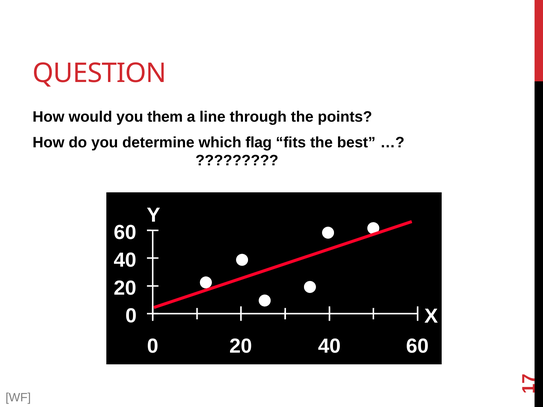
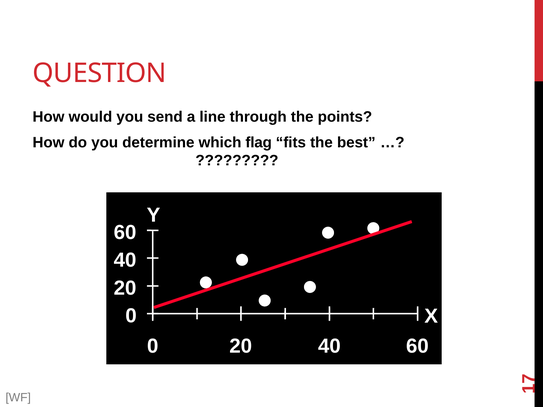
them: them -> send
